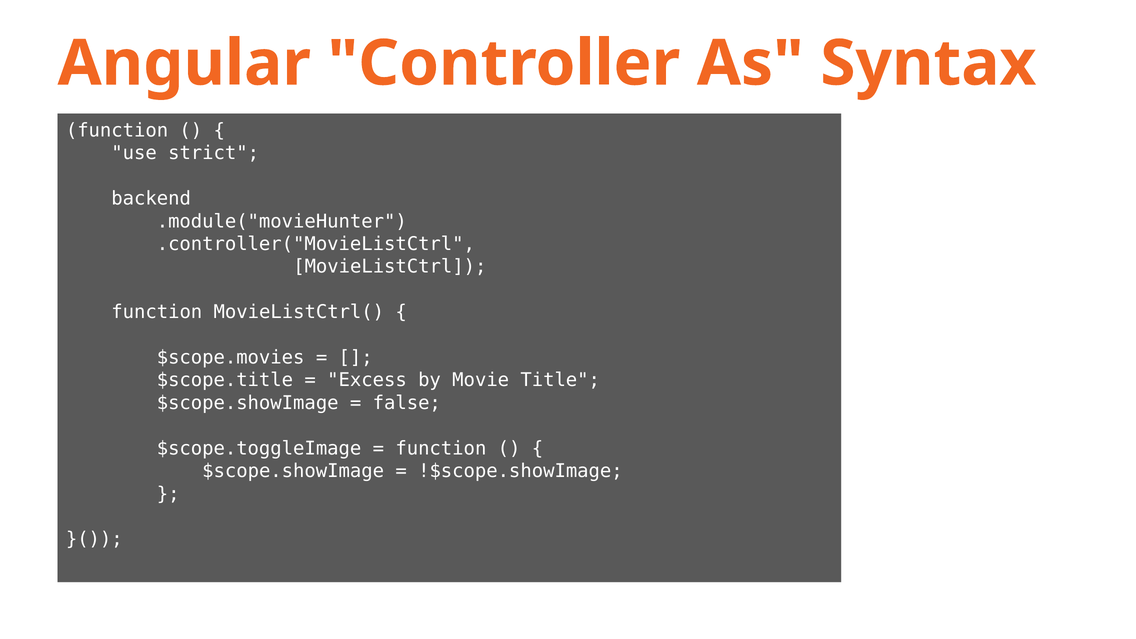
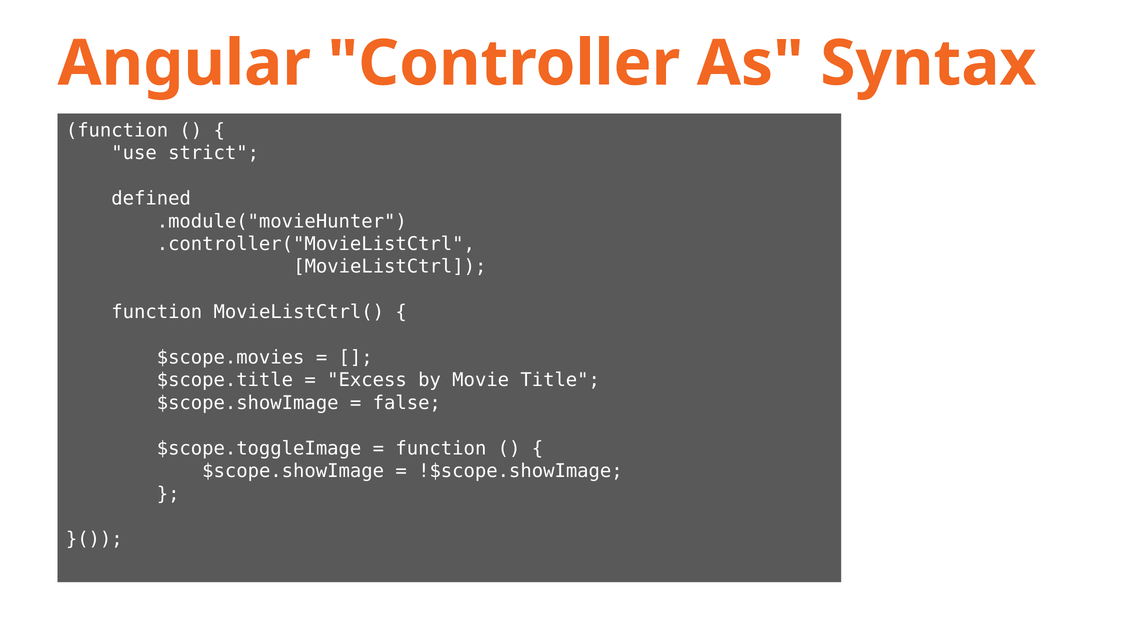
backend: backend -> defined
